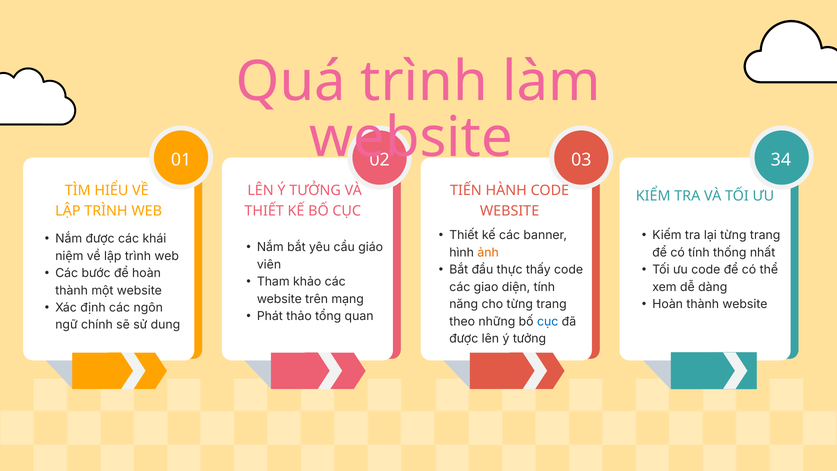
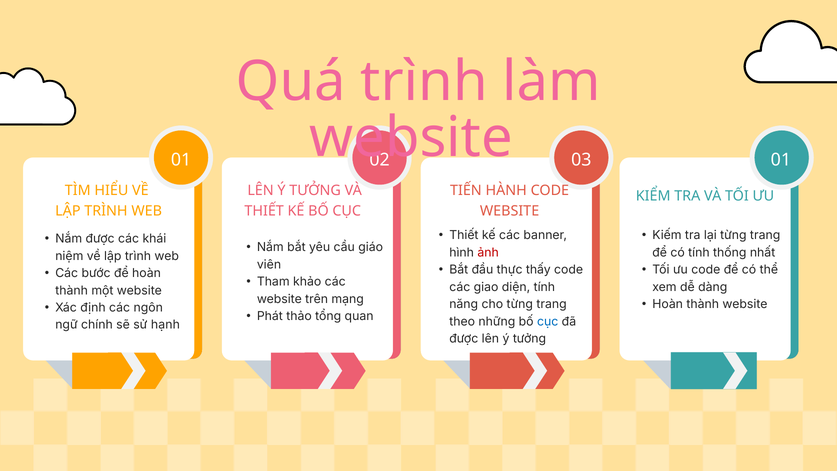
03 34: 34 -> 01
ảnh colour: orange -> red
dung: dung -> hạnh
